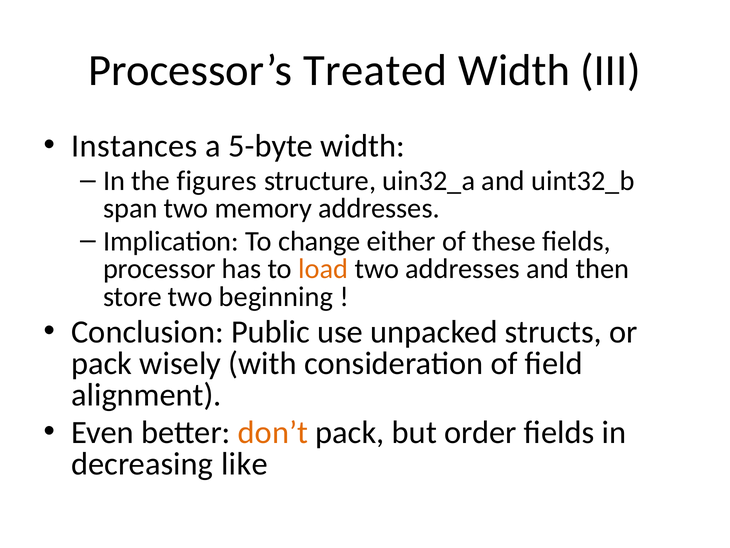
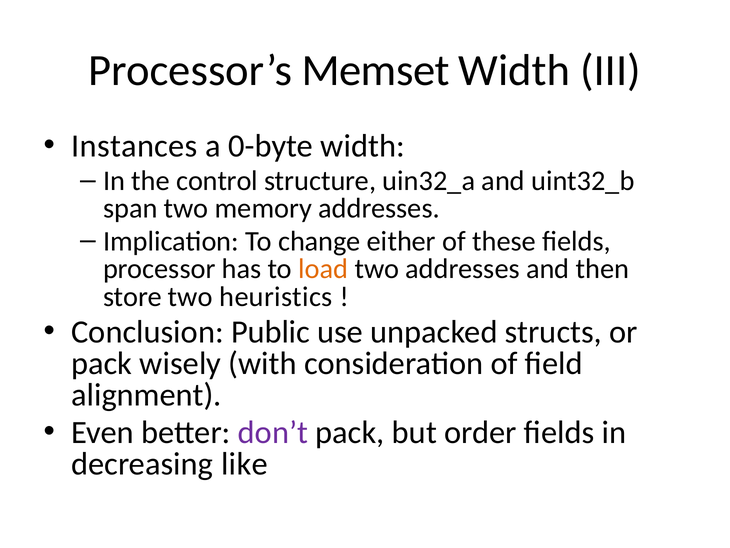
Treated: Treated -> Memset
5-byte: 5-byte -> 0-byte
figures: figures -> control
beginning: beginning -> heuristics
don’t colour: orange -> purple
